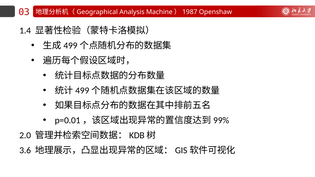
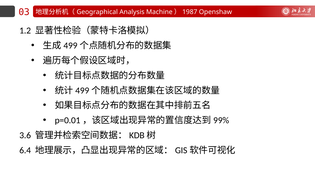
1.4: 1.4 -> 1.2
2.0: 2.0 -> 3.6
3.6: 3.6 -> 6.4
